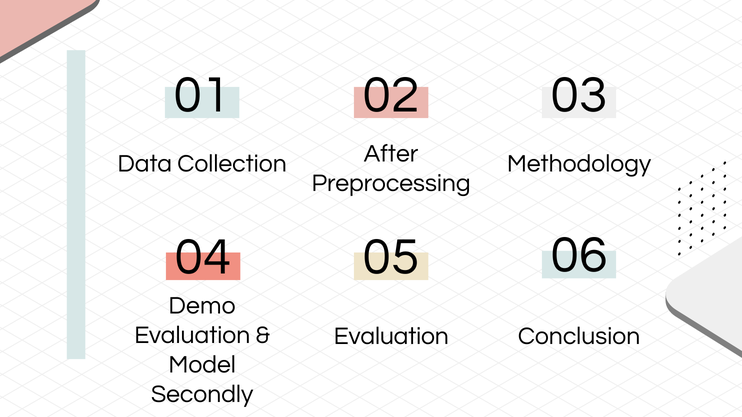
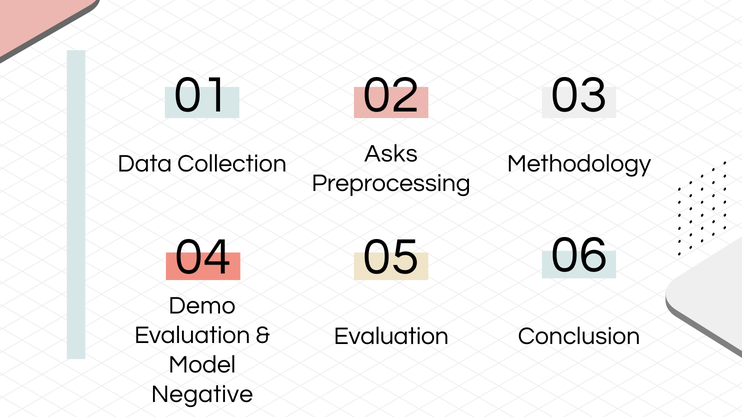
After: After -> Asks
Secondly: Secondly -> Negative
